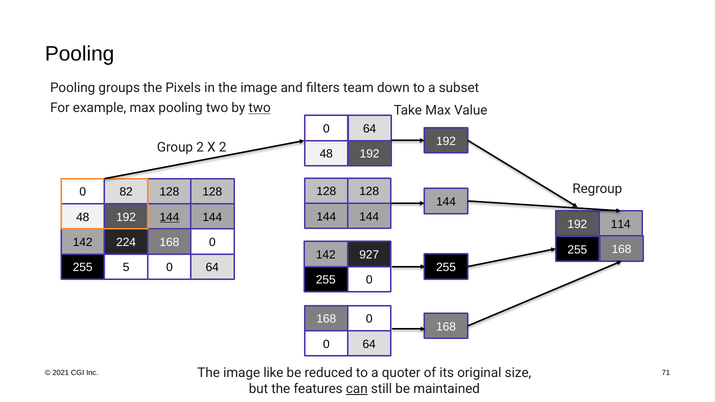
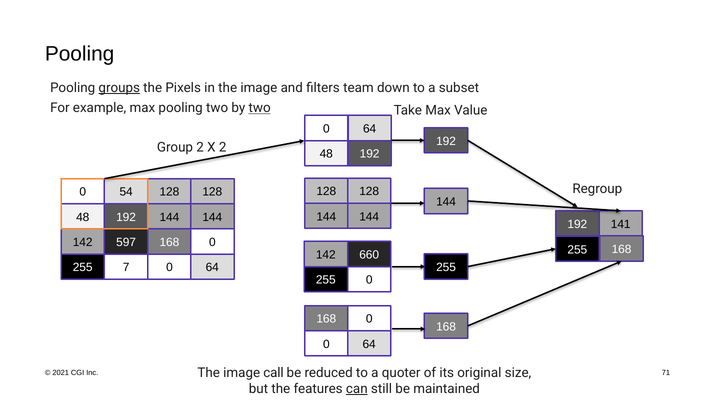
groups underline: none -> present
82: 82 -> 54
144 at (169, 217) underline: present -> none
114: 114 -> 141
224: 224 -> 597
927: 927 -> 660
5: 5 -> 7
like: like -> call
